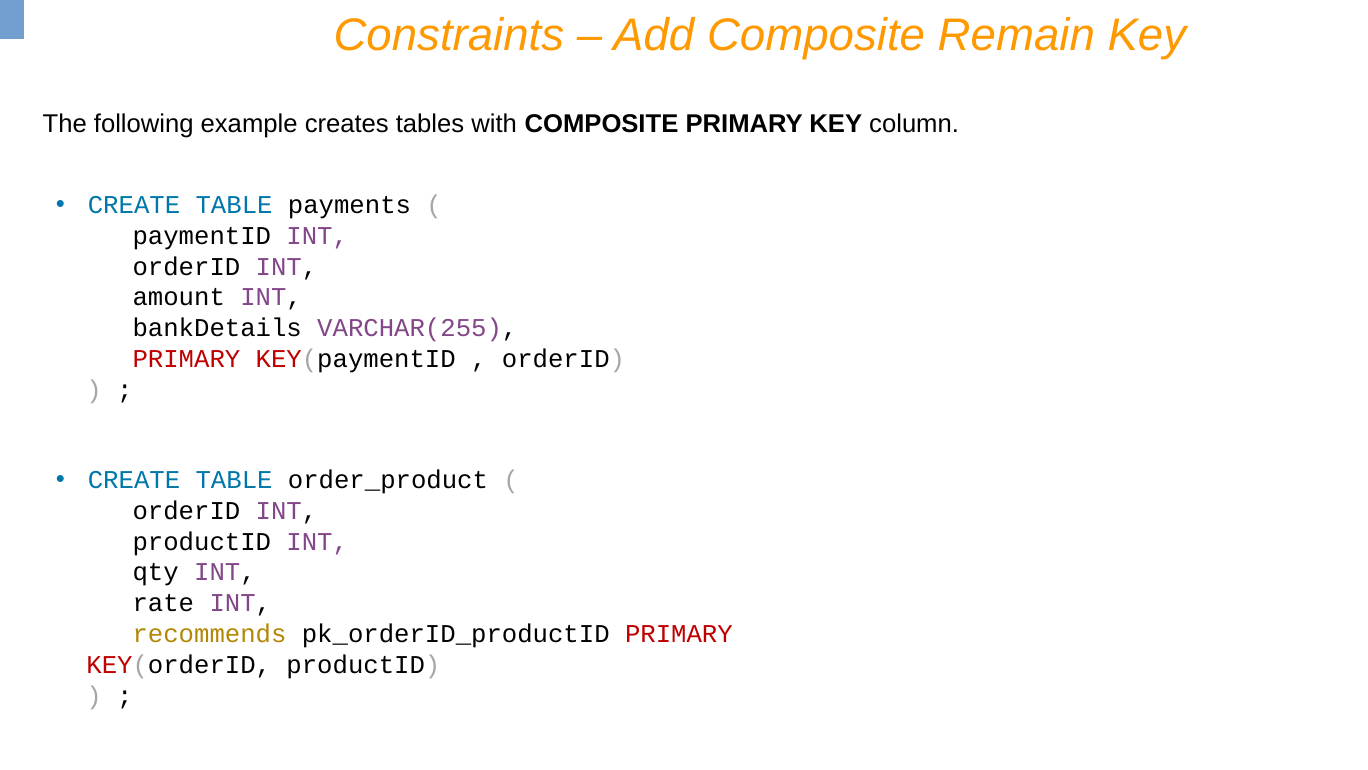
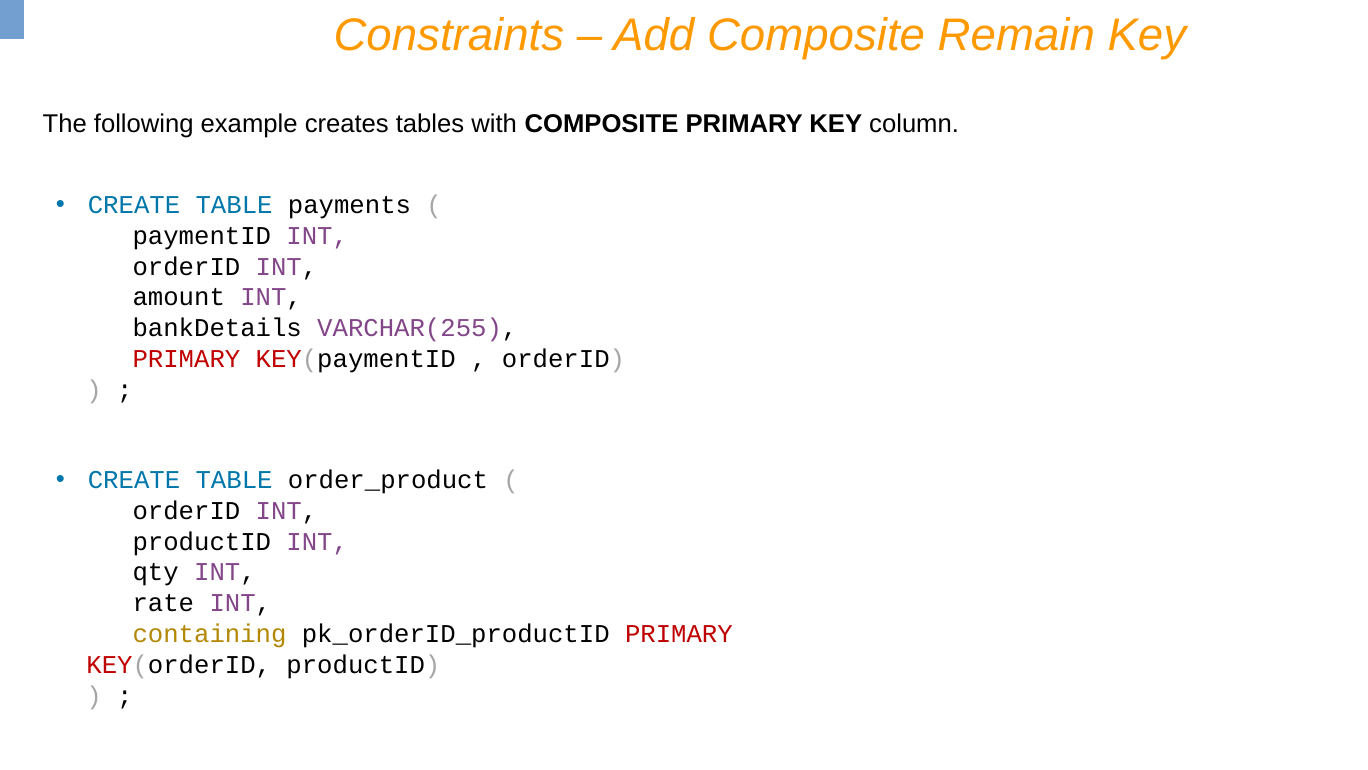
recommends: recommends -> containing
